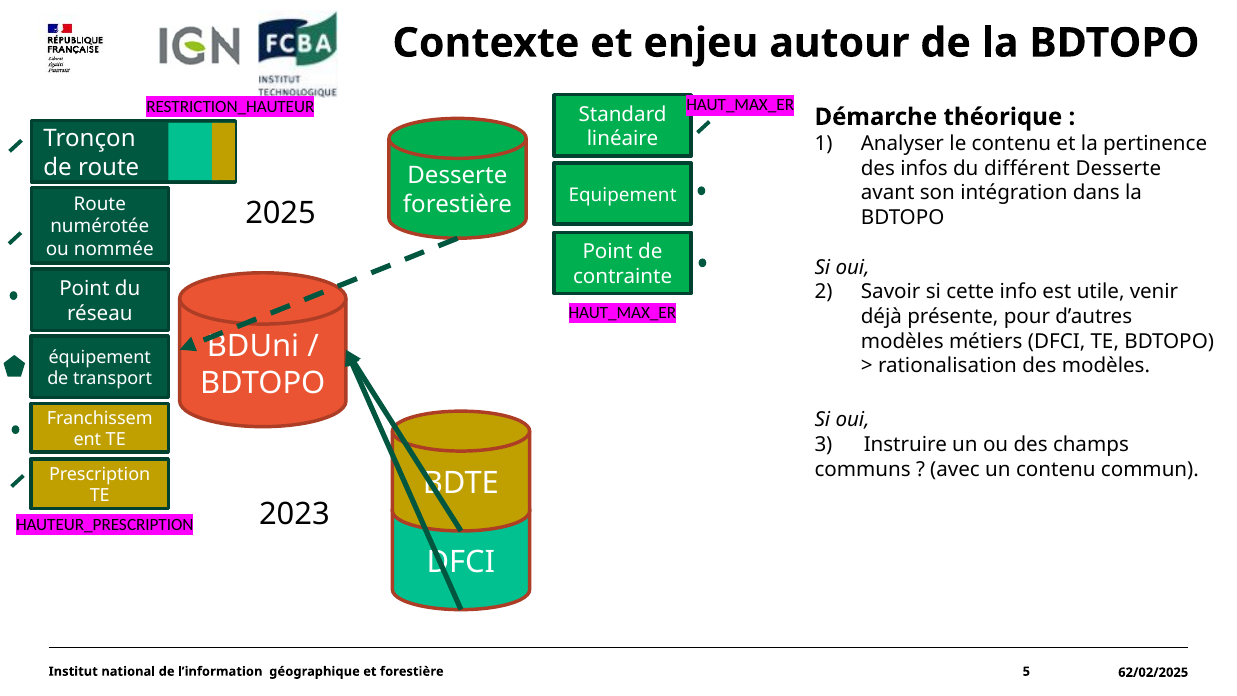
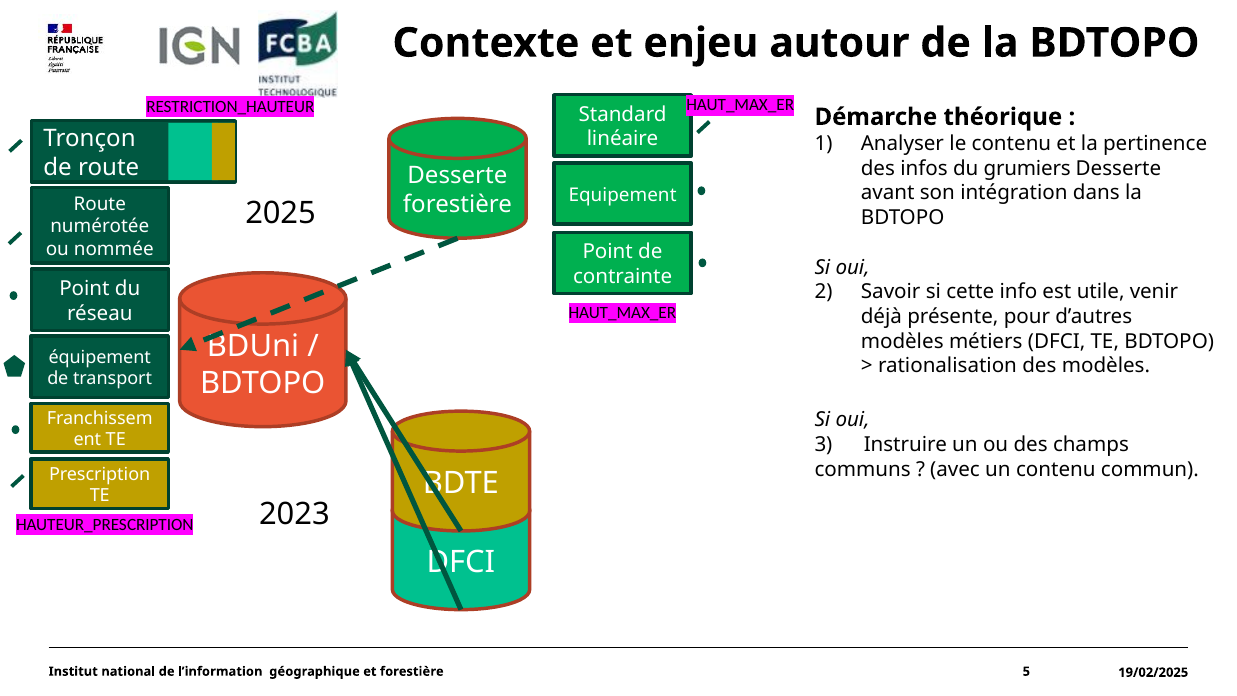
différent: différent -> grumiers
62/02/2025: 62/02/2025 -> 19/02/2025
